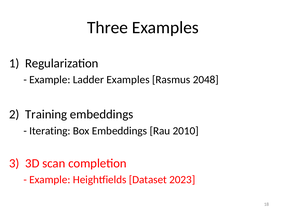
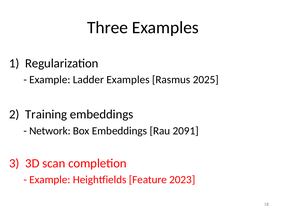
2048: 2048 -> 2025
Iterating: Iterating -> Network
2010: 2010 -> 2091
Dataset: Dataset -> Feature
